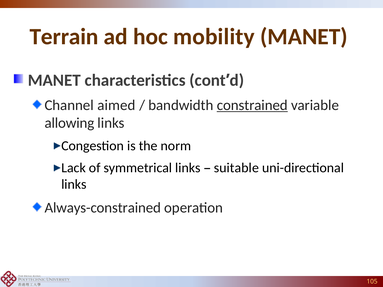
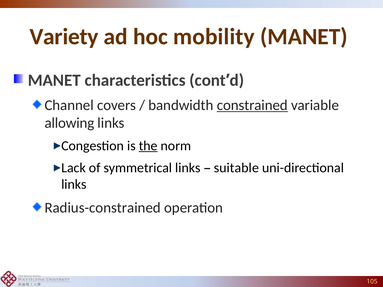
Terrain: Terrain -> Variety
aimed: aimed -> covers
the underline: none -> present
Always-constrained: Always-constrained -> Radius-constrained
